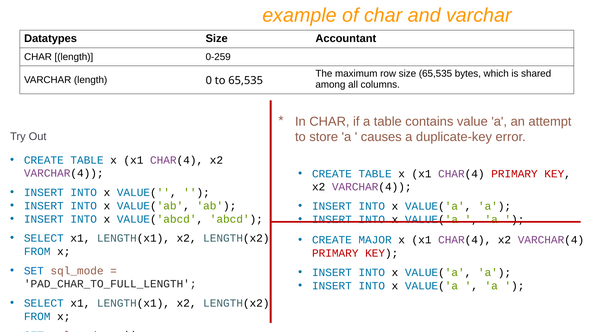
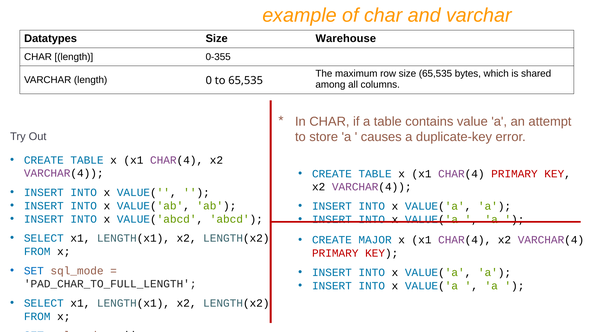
Accountant: Accountant -> Warehouse
0-259: 0-259 -> 0-355
